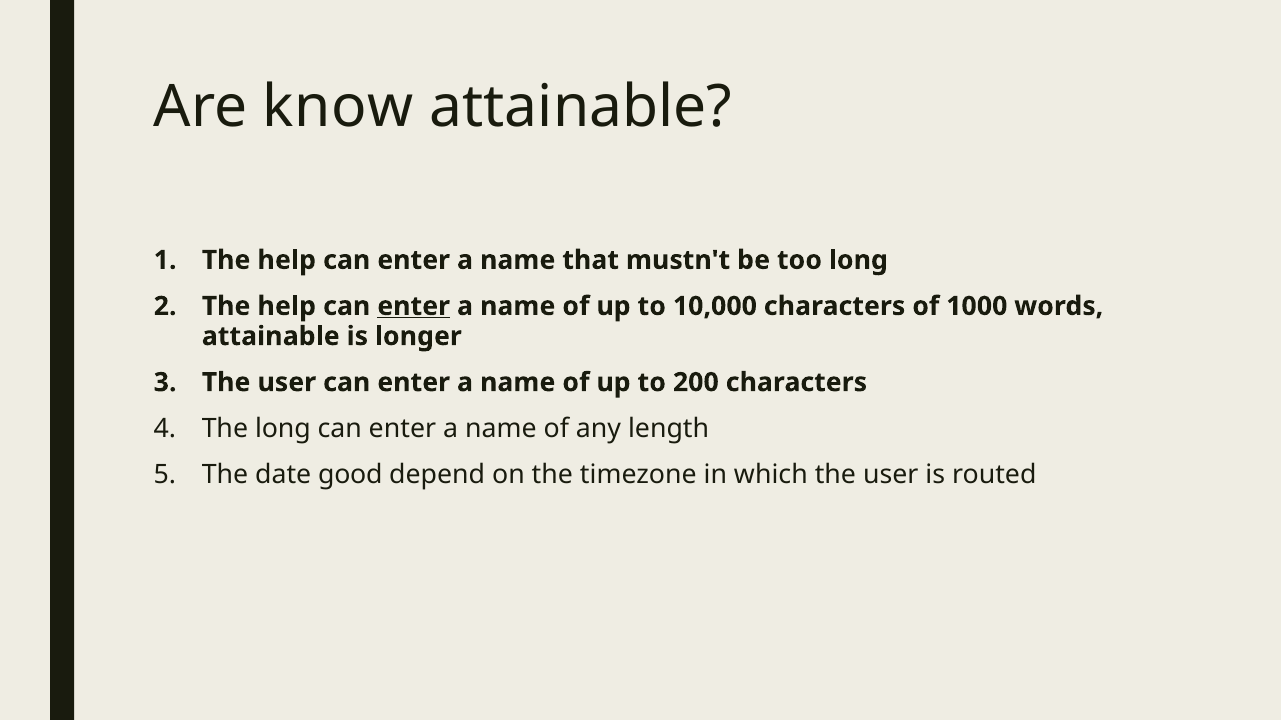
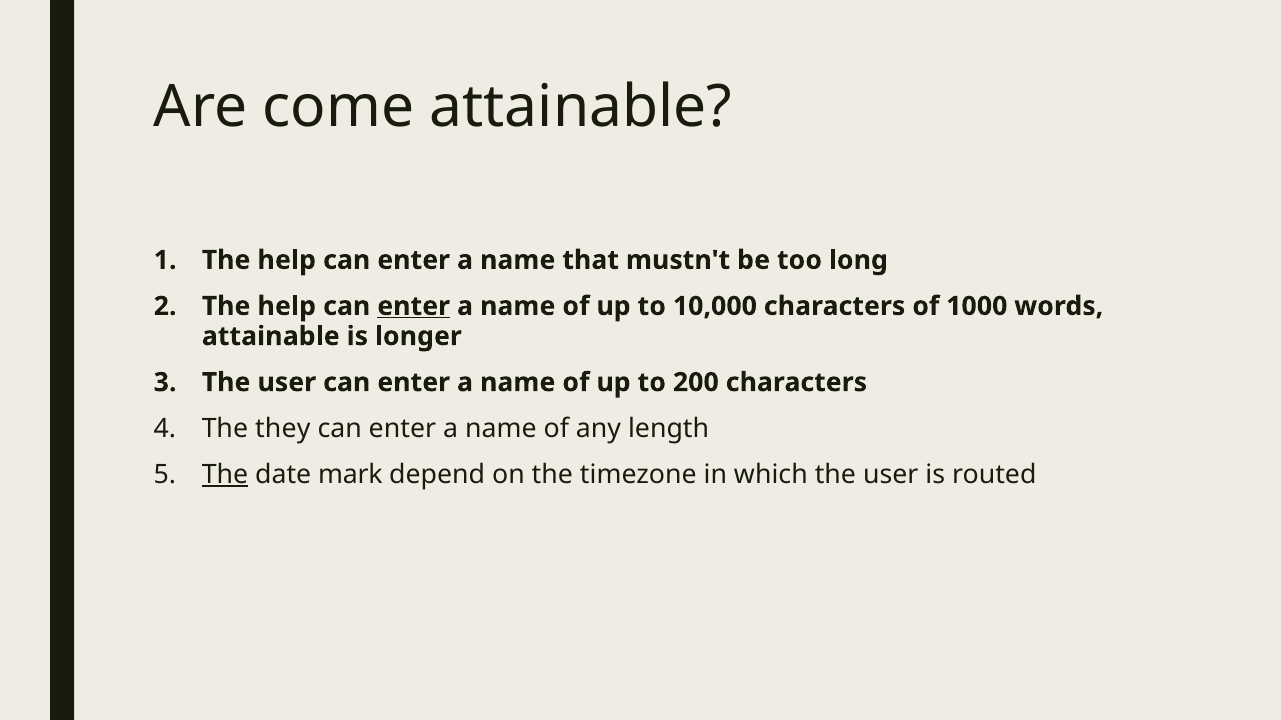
know: know -> come
The long: long -> they
The at (225, 475) underline: none -> present
good: good -> mark
